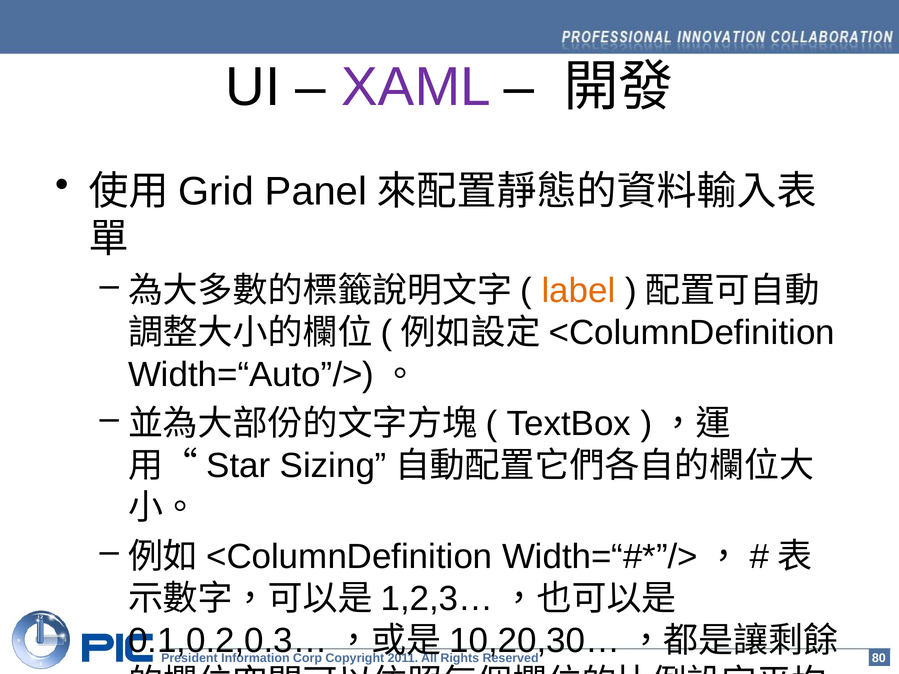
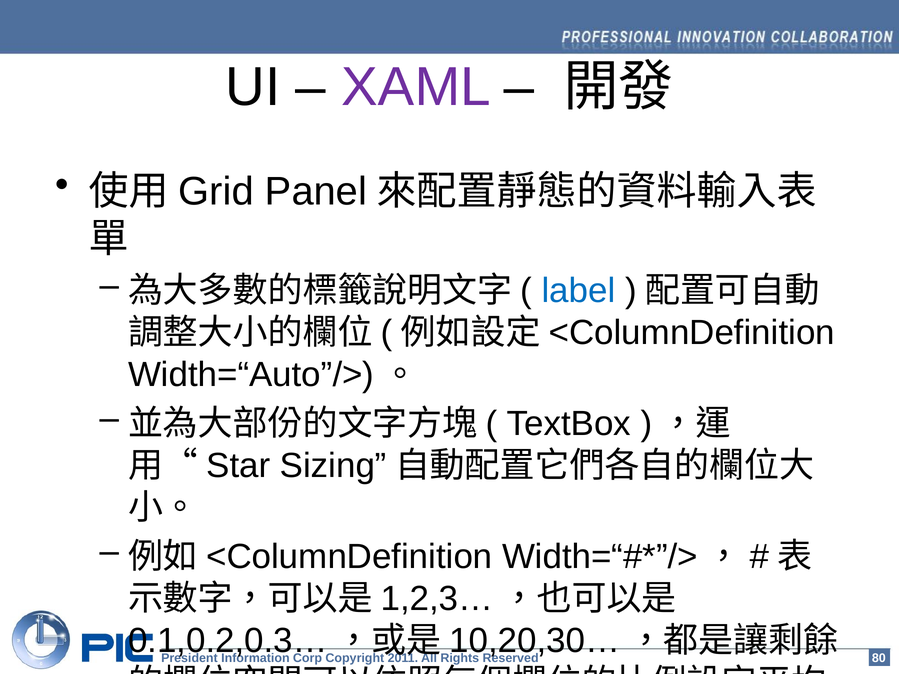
label colour: orange -> blue
